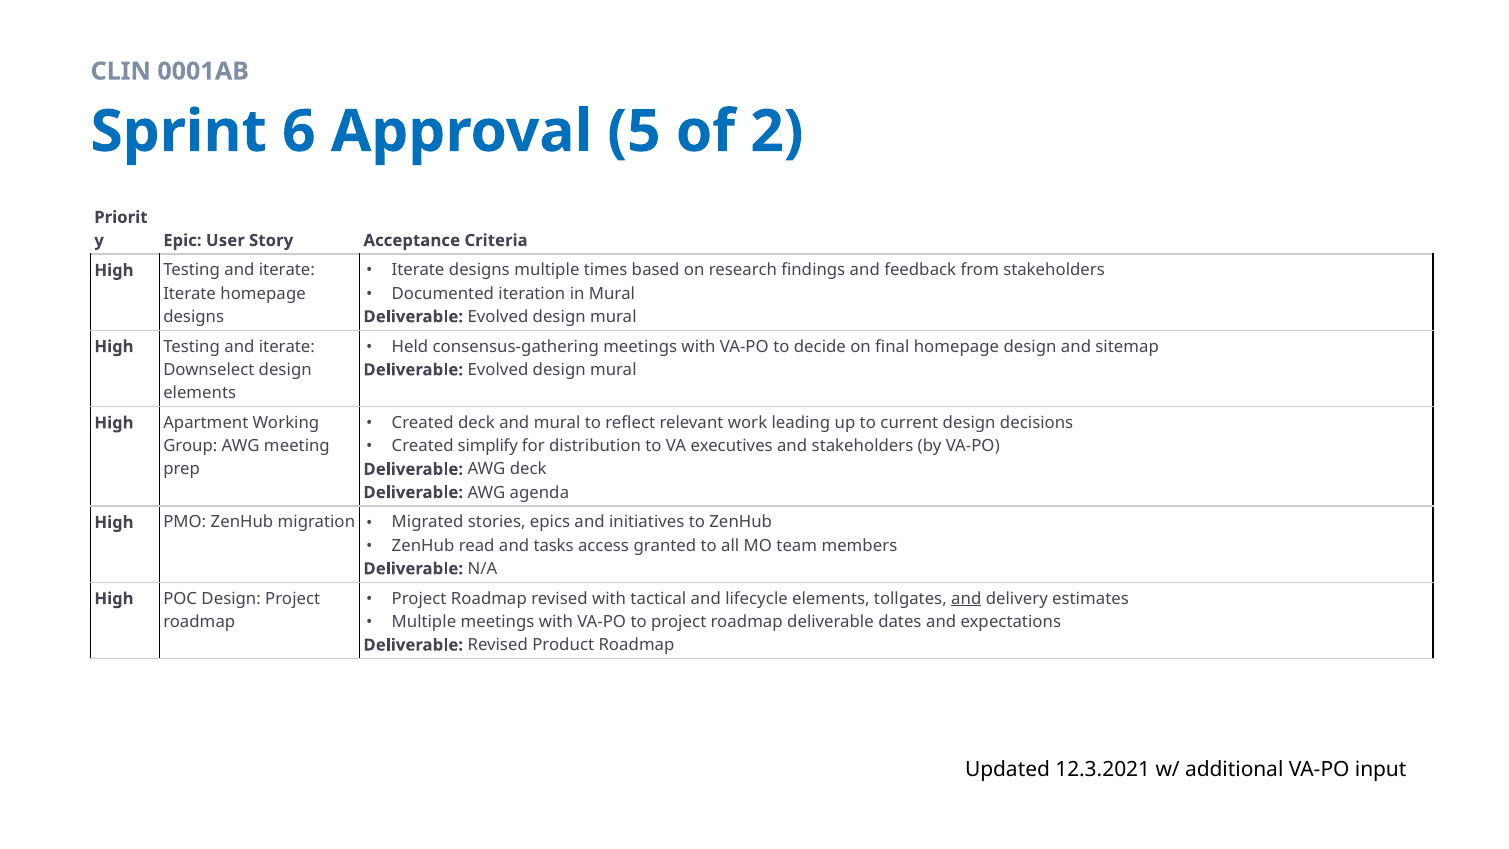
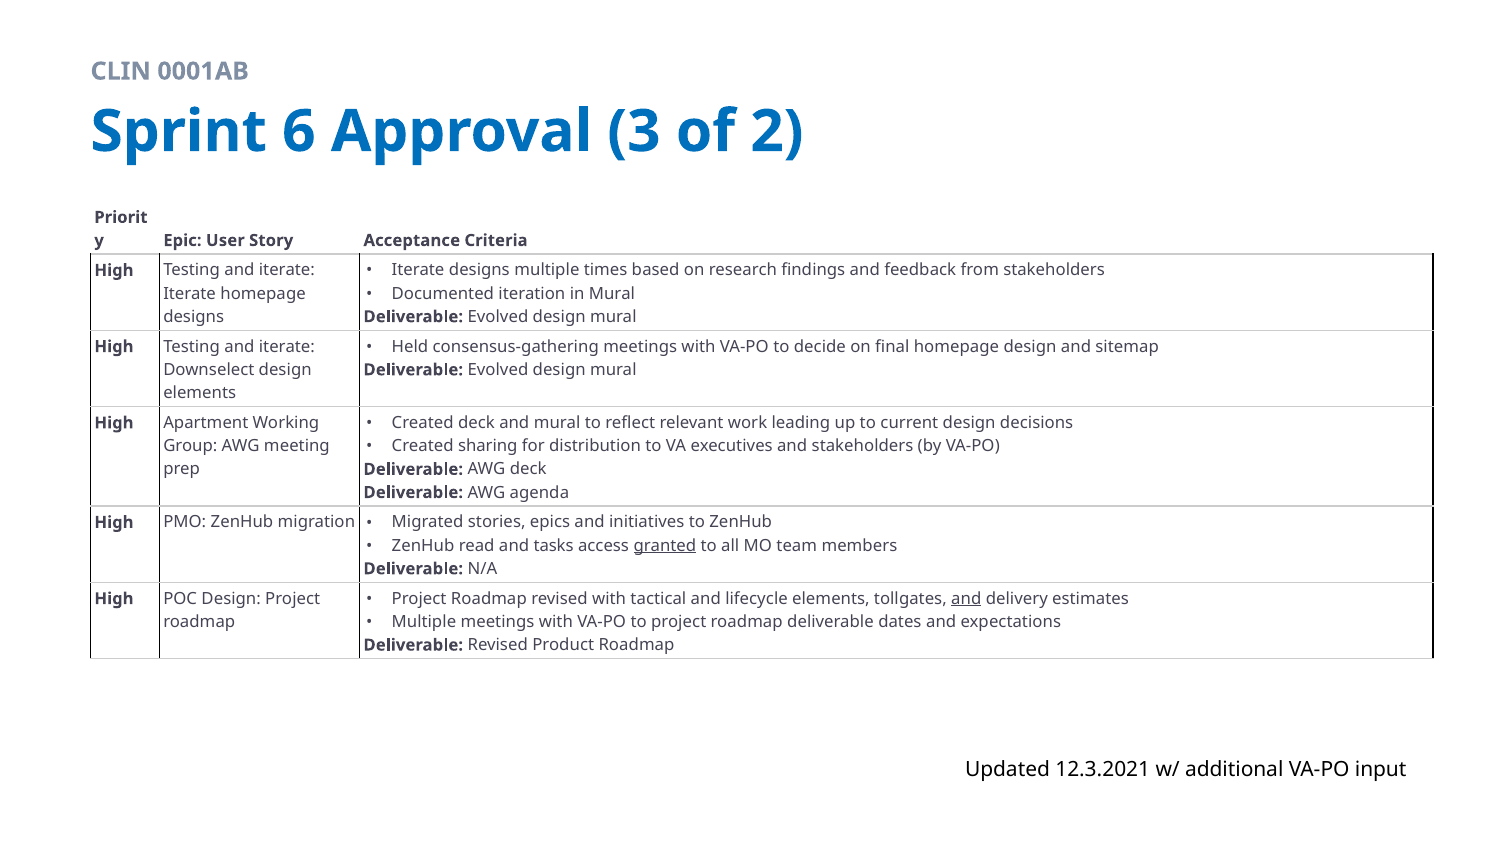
5: 5 -> 3
simplify: simplify -> sharing
granted underline: none -> present
